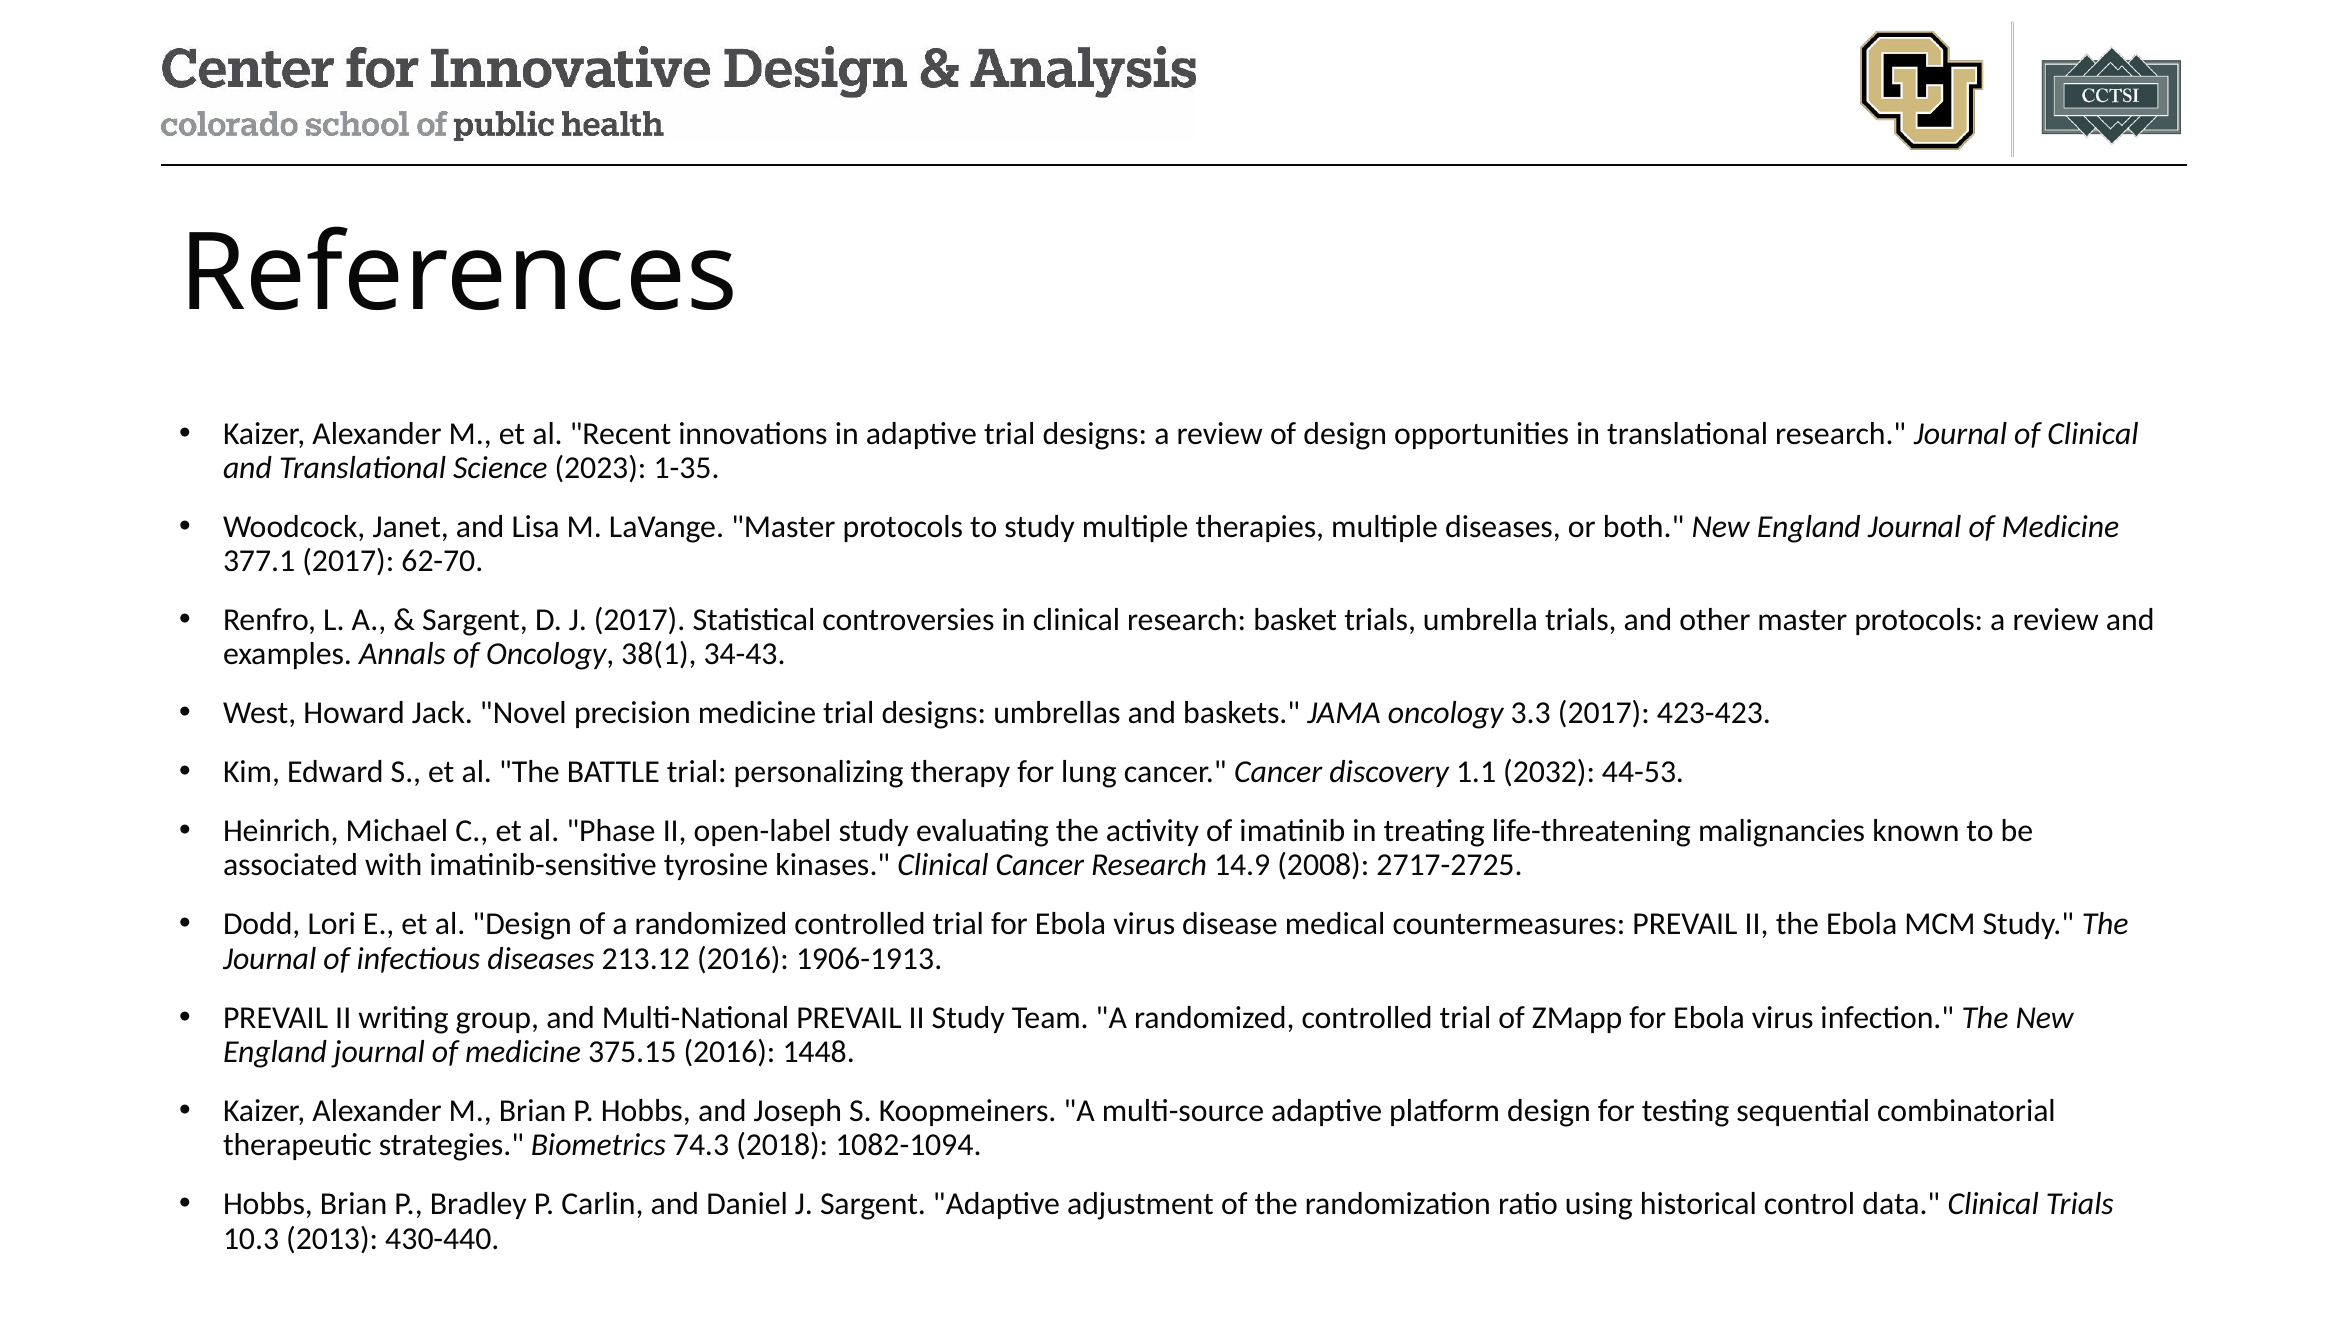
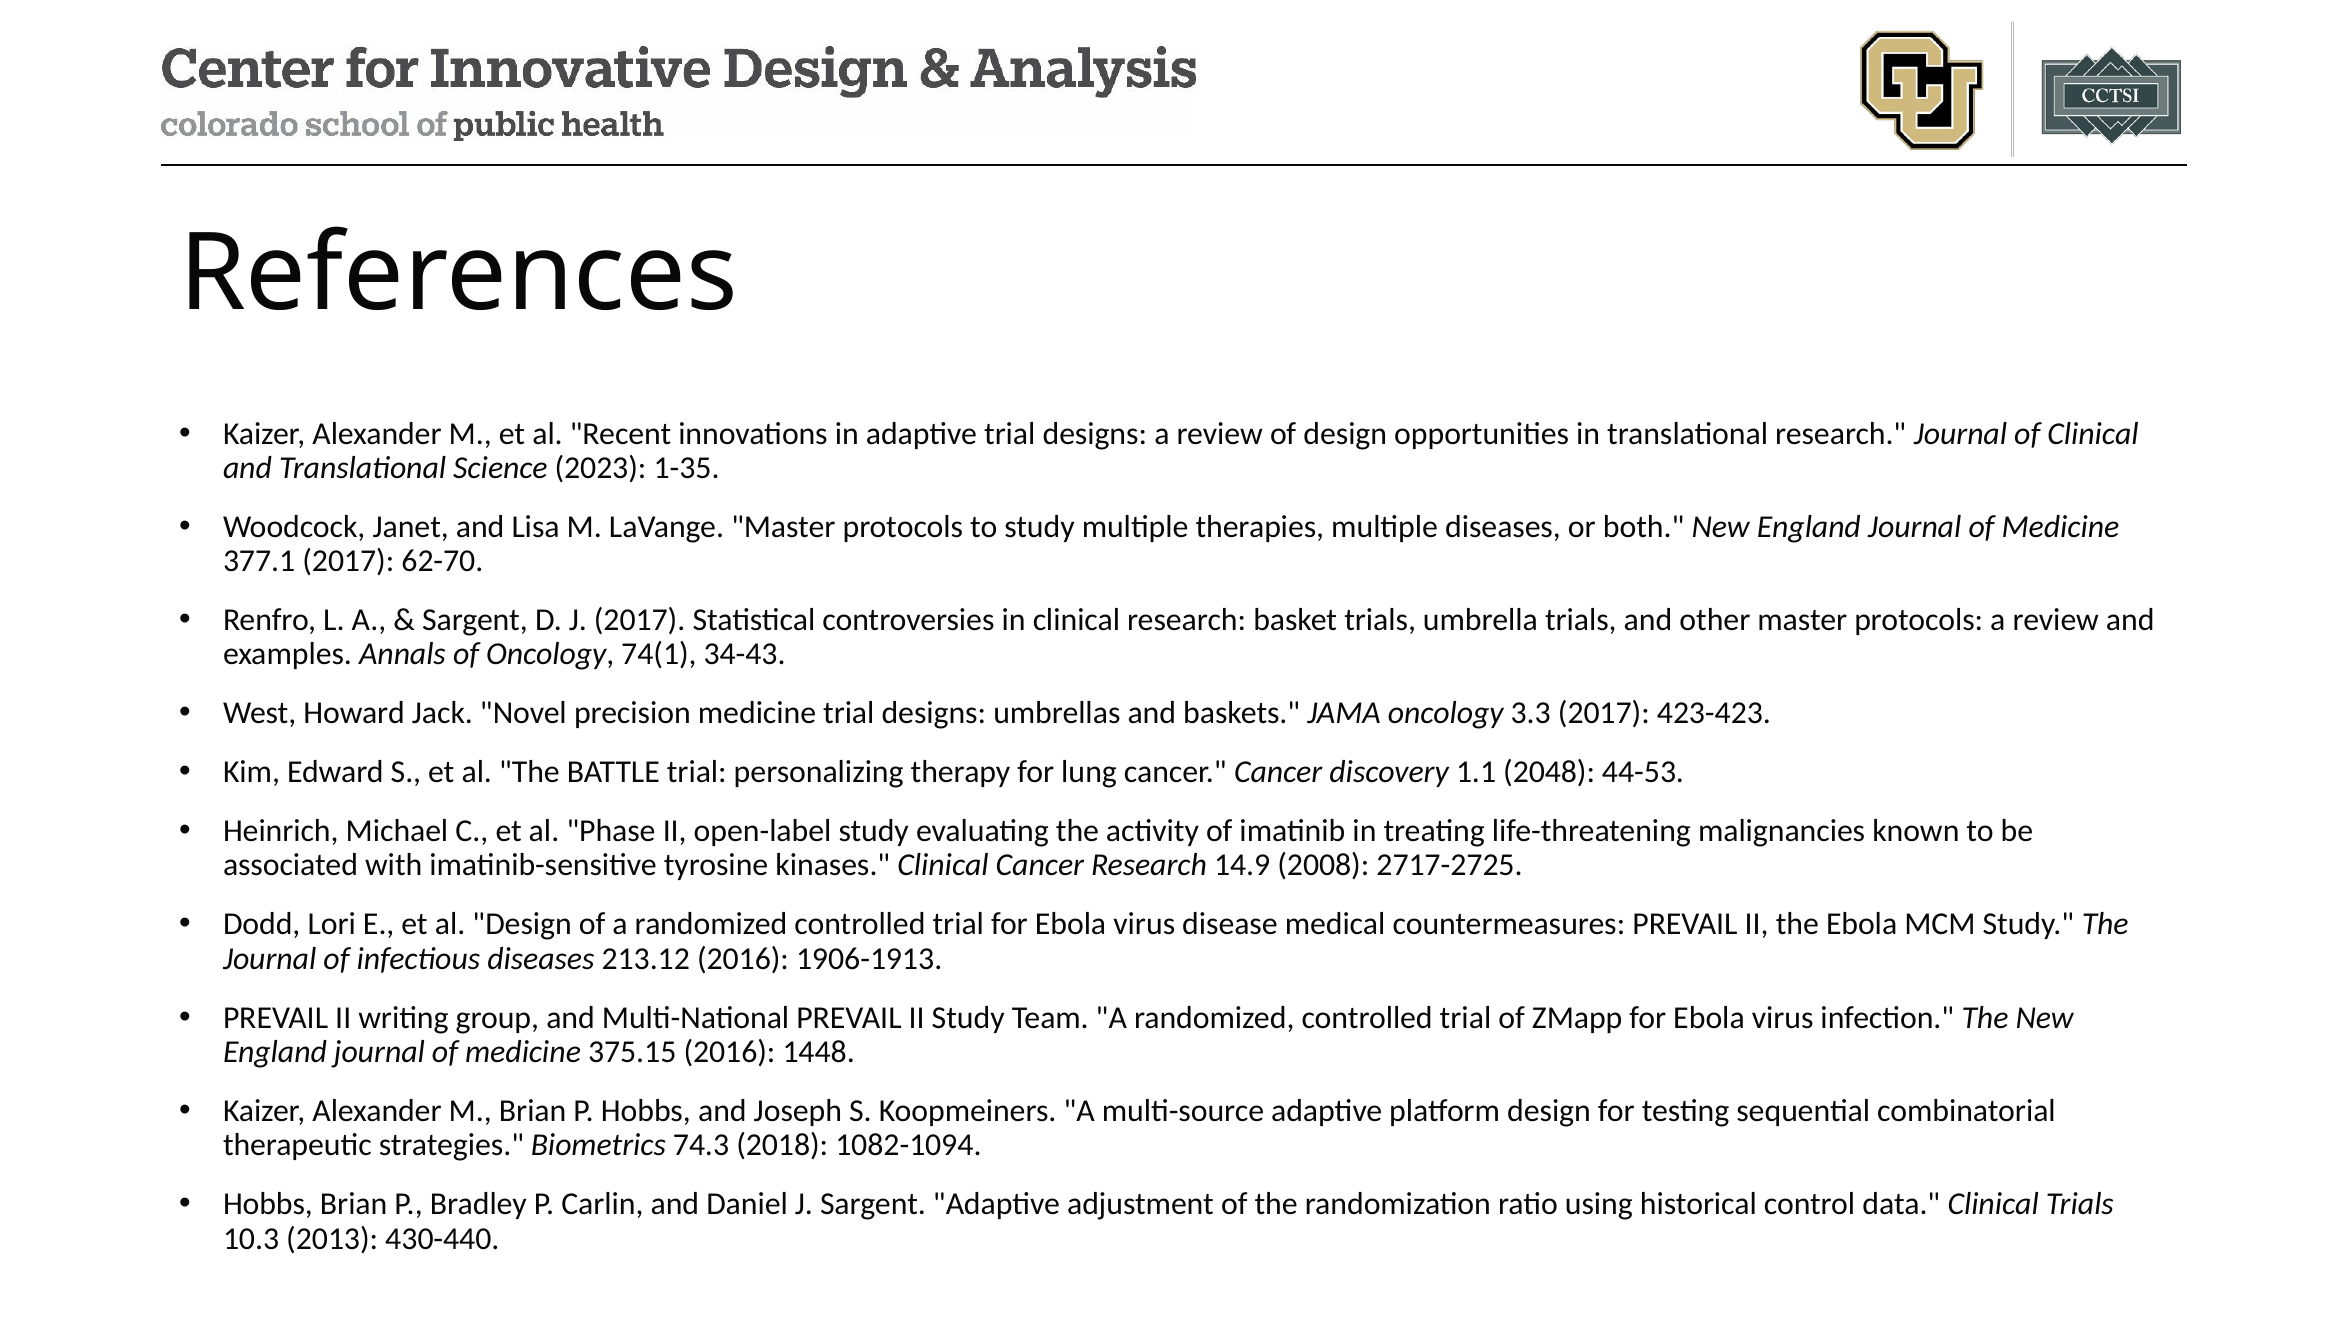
38(1: 38(1 -> 74(1
2032: 2032 -> 2048
